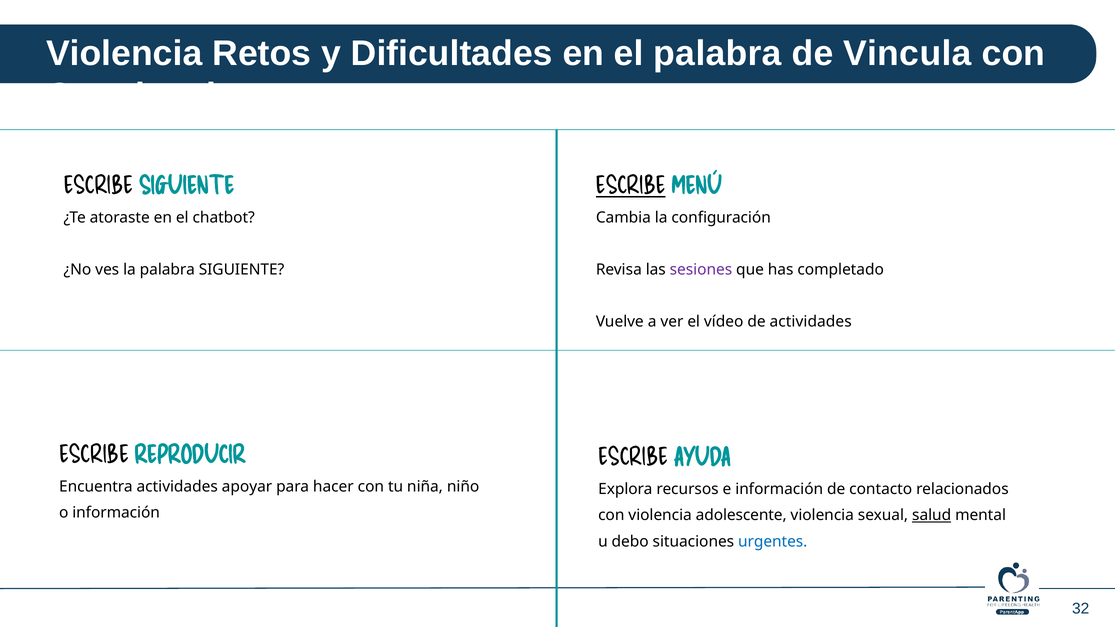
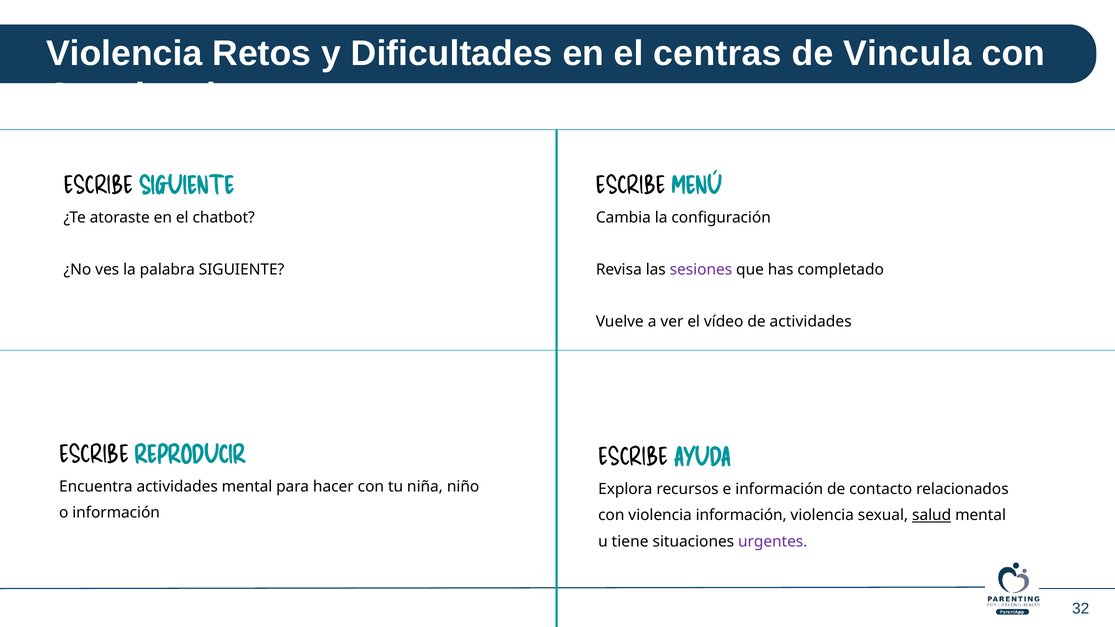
el palabra: palabra -> centras
ESCRIBE at (631, 186) underline: present -> none
actividades apoyar: apoyar -> mental
violencia adolescente: adolescente -> información
debo: debo -> tiene
urgentes colour: blue -> purple
